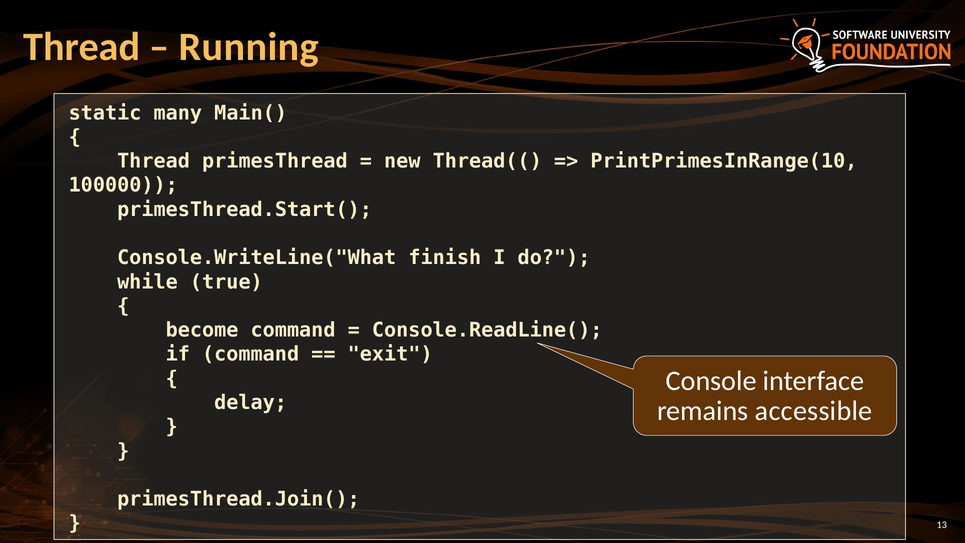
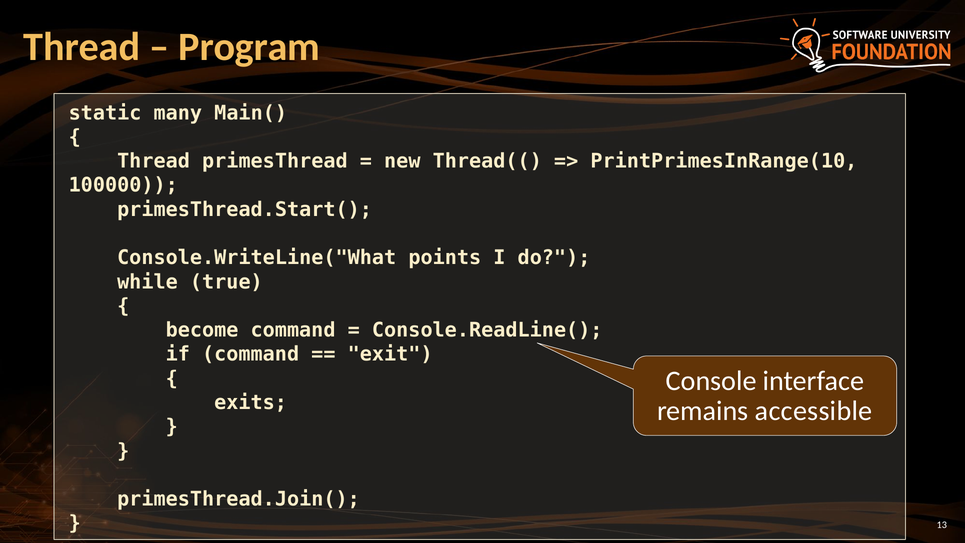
Running: Running -> Program
finish: finish -> points
delay: delay -> exits
